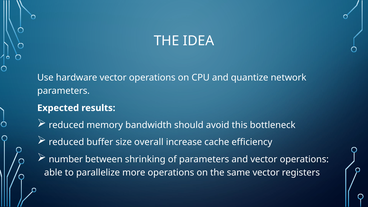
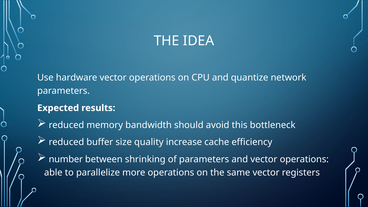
overall: overall -> quality
